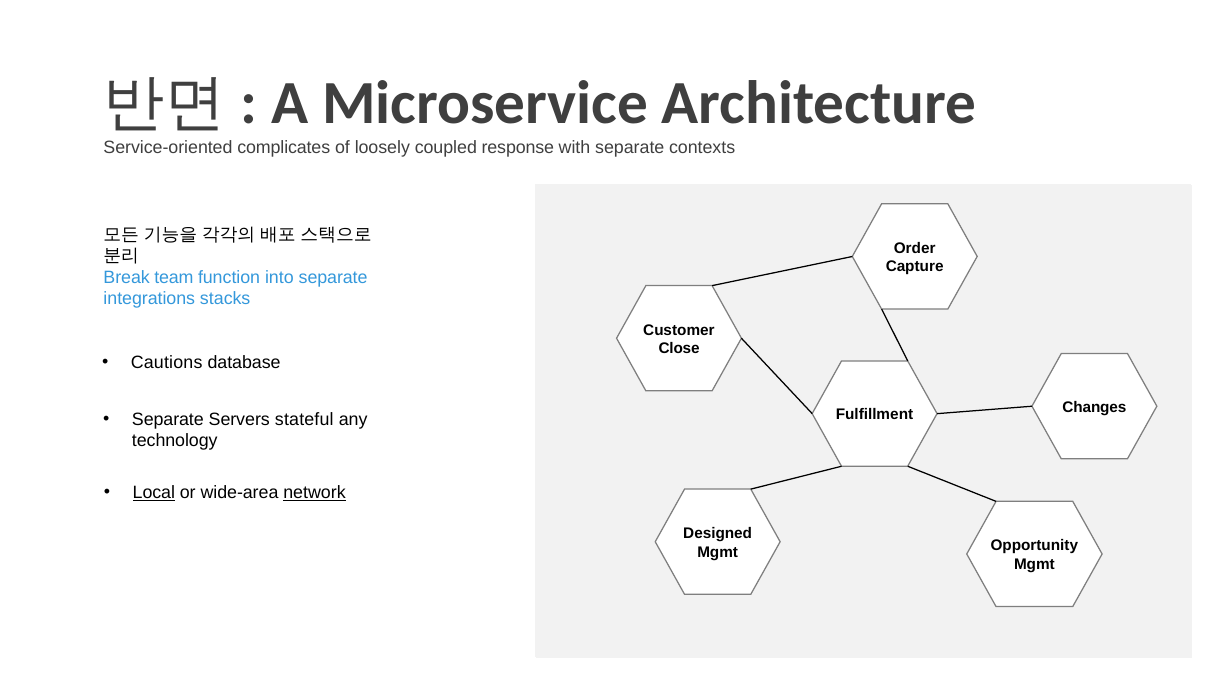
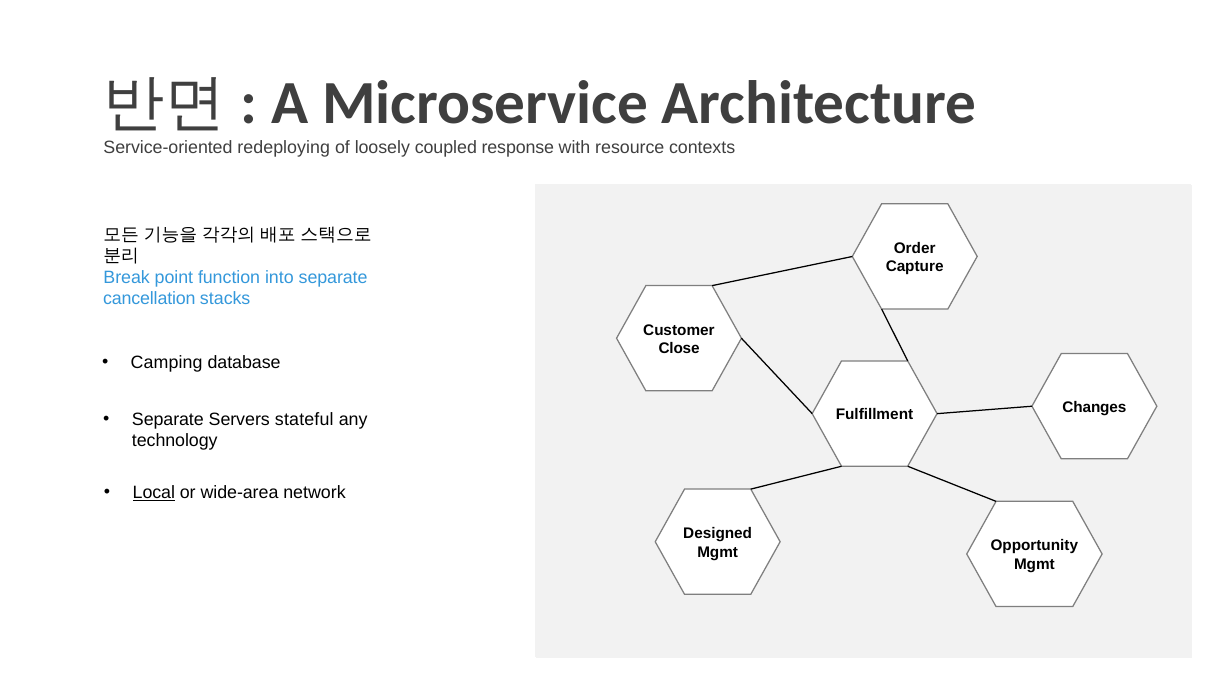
complicates: complicates -> redeploying
with separate: separate -> resource
team: team -> point
integrations: integrations -> cancellation
Cautions: Cautions -> Camping
network underline: present -> none
